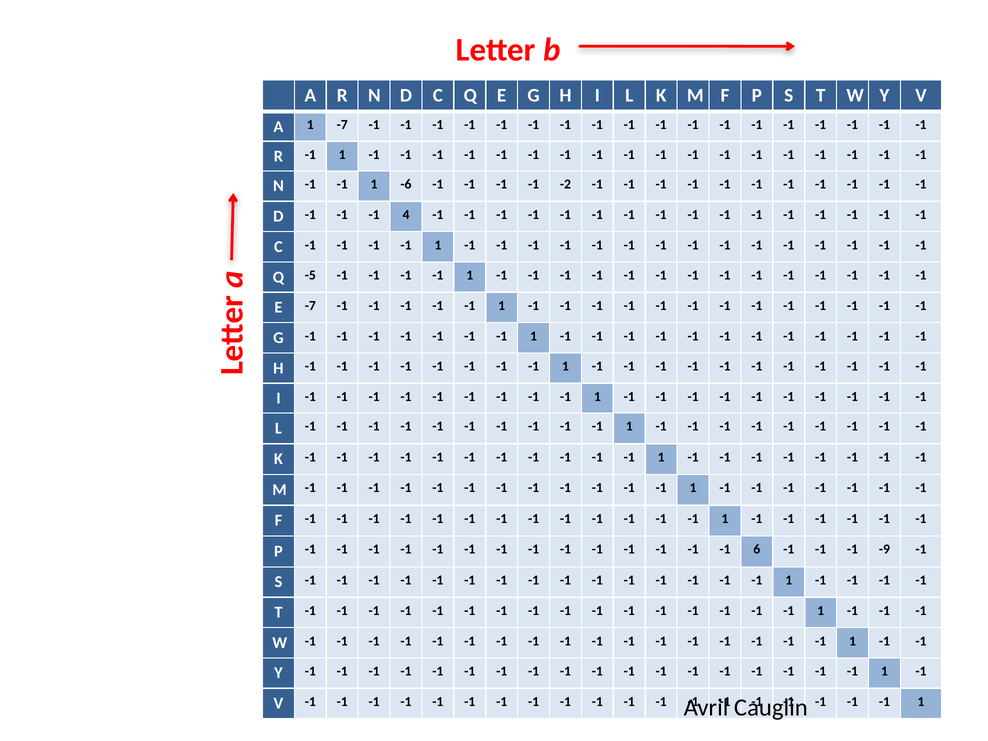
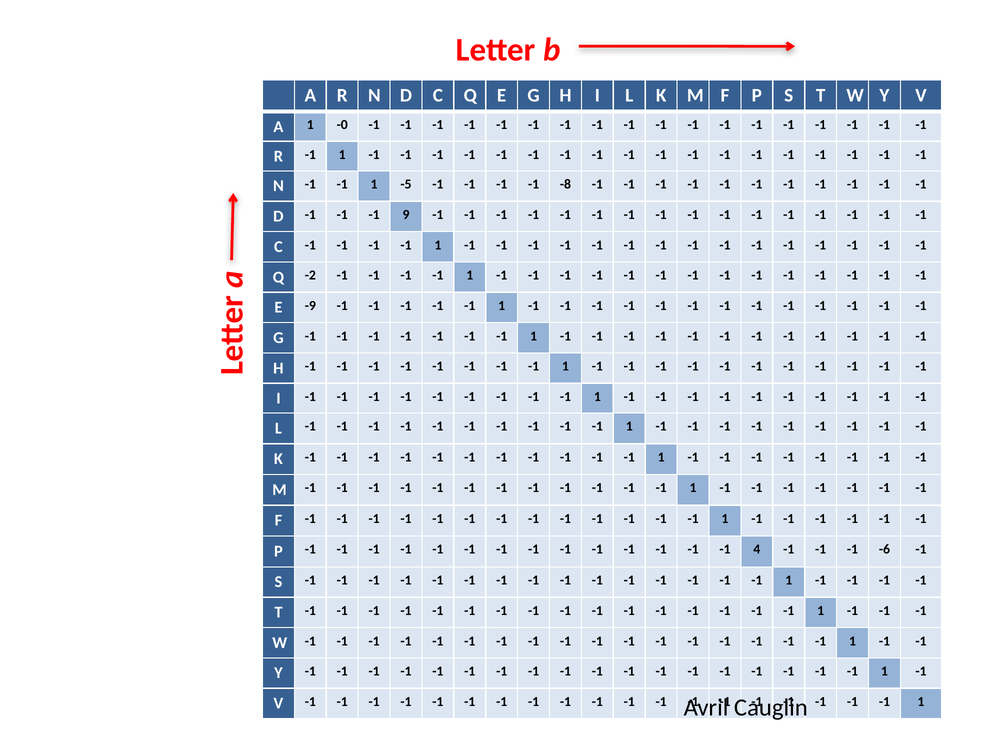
1 -7: -7 -> -0
-6: -6 -> -5
-2: -2 -> -8
4: 4 -> 9
-5: -5 -> -2
E -7: -7 -> -9
6: 6 -> 4
-9: -9 -> -6
